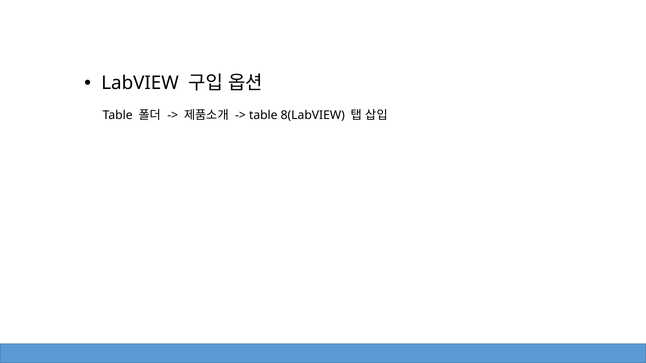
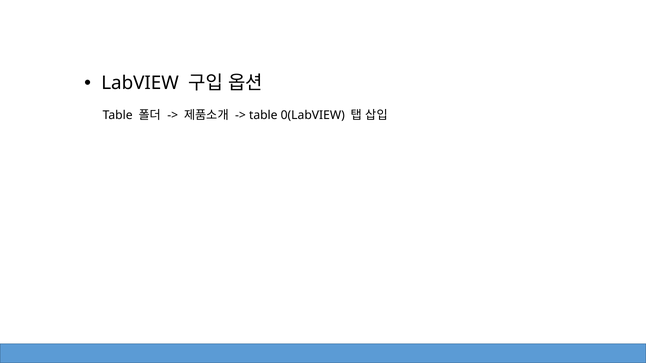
8(LabVIEW: 8(LabVIEW -> 0(LabVIEW
